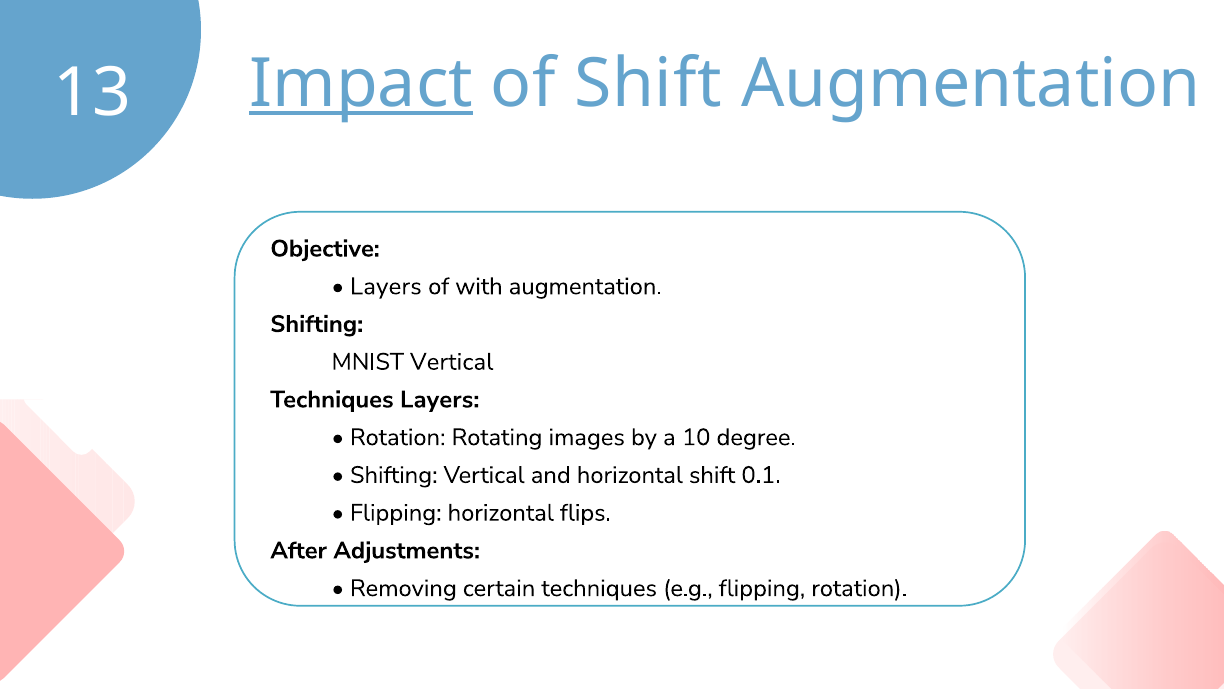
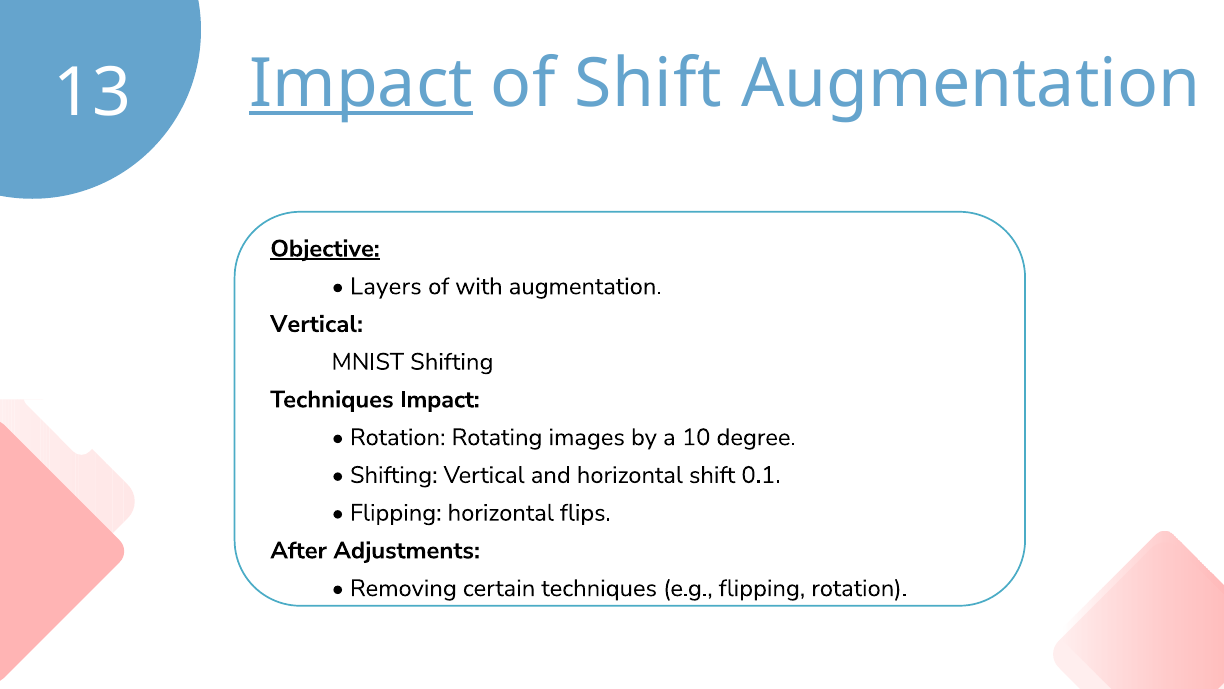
Objective underline: none -> present
Shifting at (317, 324): Shifting -> Vertical
MNIST Vertical: Vertical -> Shifting
Techniques Layers: Layers -> Impact
